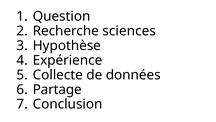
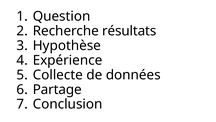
sciences: sciences -> résultats
